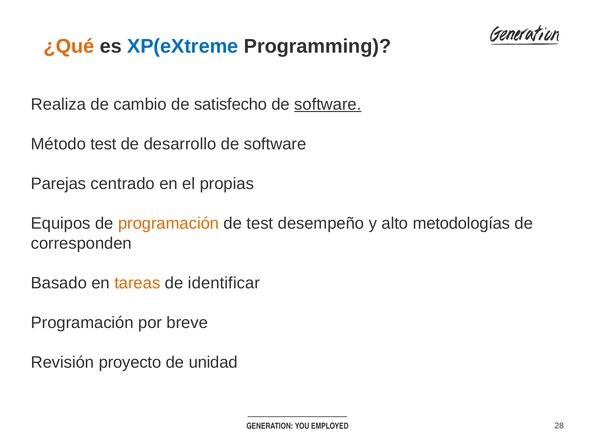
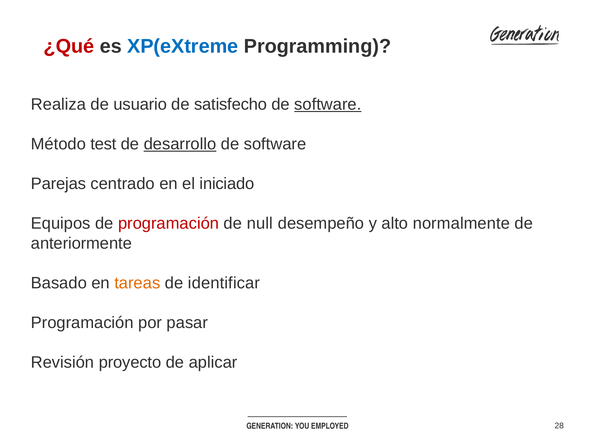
¿Qué colour: orange -> red
cambio: cambio -> usuario
desarrollo underline: none -> present
propias: propias -> iniciado
programación at (169, 223) colour: orange -> red
de test: test -> null
metodologías: metodologías -> normalmente
corresponden: corresponden -> anteriormente
breve: breve -> pasar
unidad: unidad -> aplicar
